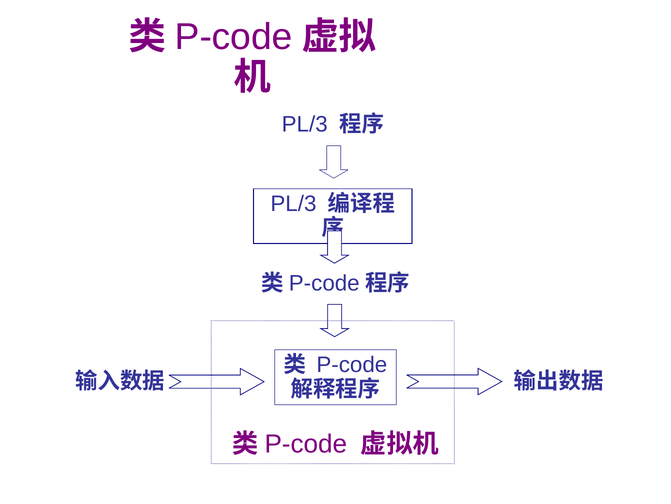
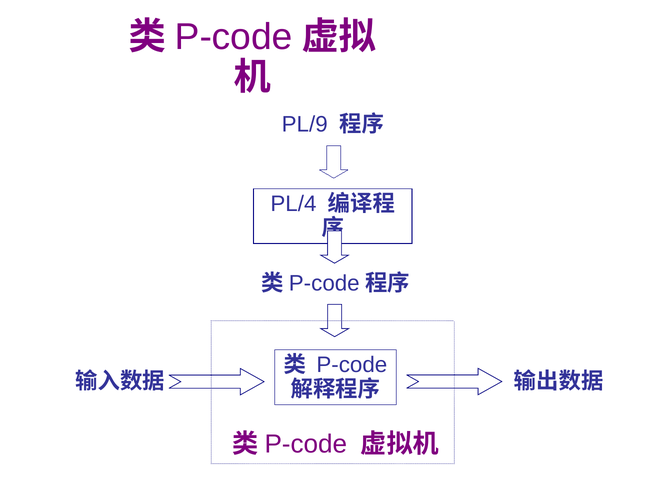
PL/3 at (305, 124): PL/3 -> PL/9
PL/3 at (293, 204): PL/3 -> PL/4
